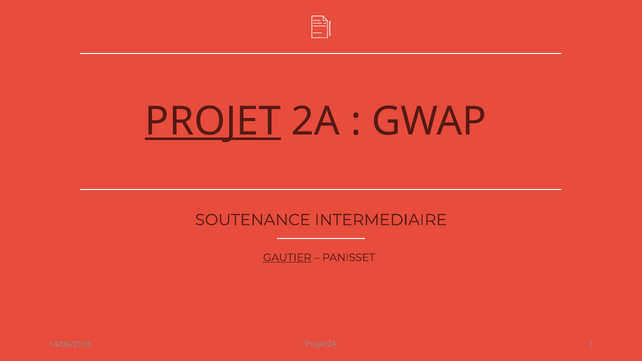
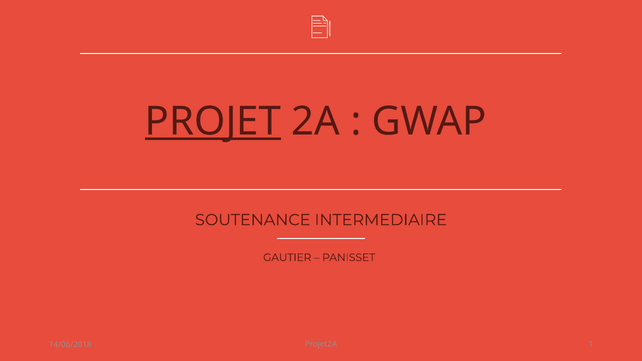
GAUTIER underline: present -> none
